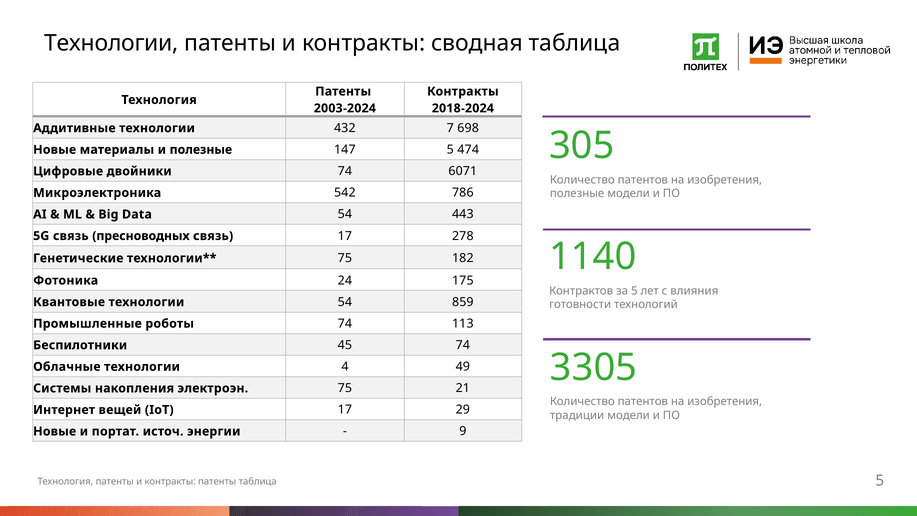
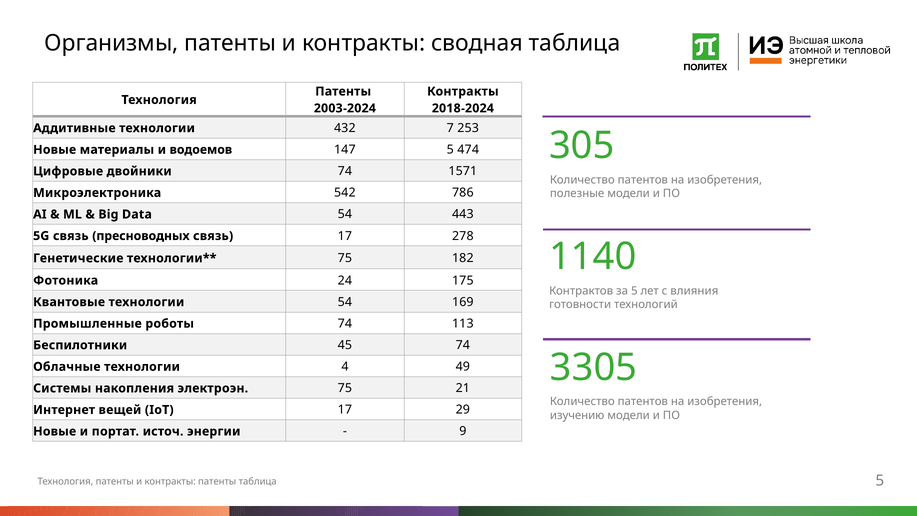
Технологии at (112, 43): Технологии -> Организмы
698: 698 -> 253
и полезные: полезные -> водоемов
6071: 6071 -> 1571
859: 859 -> 169
традиции: традиции -> изучению
